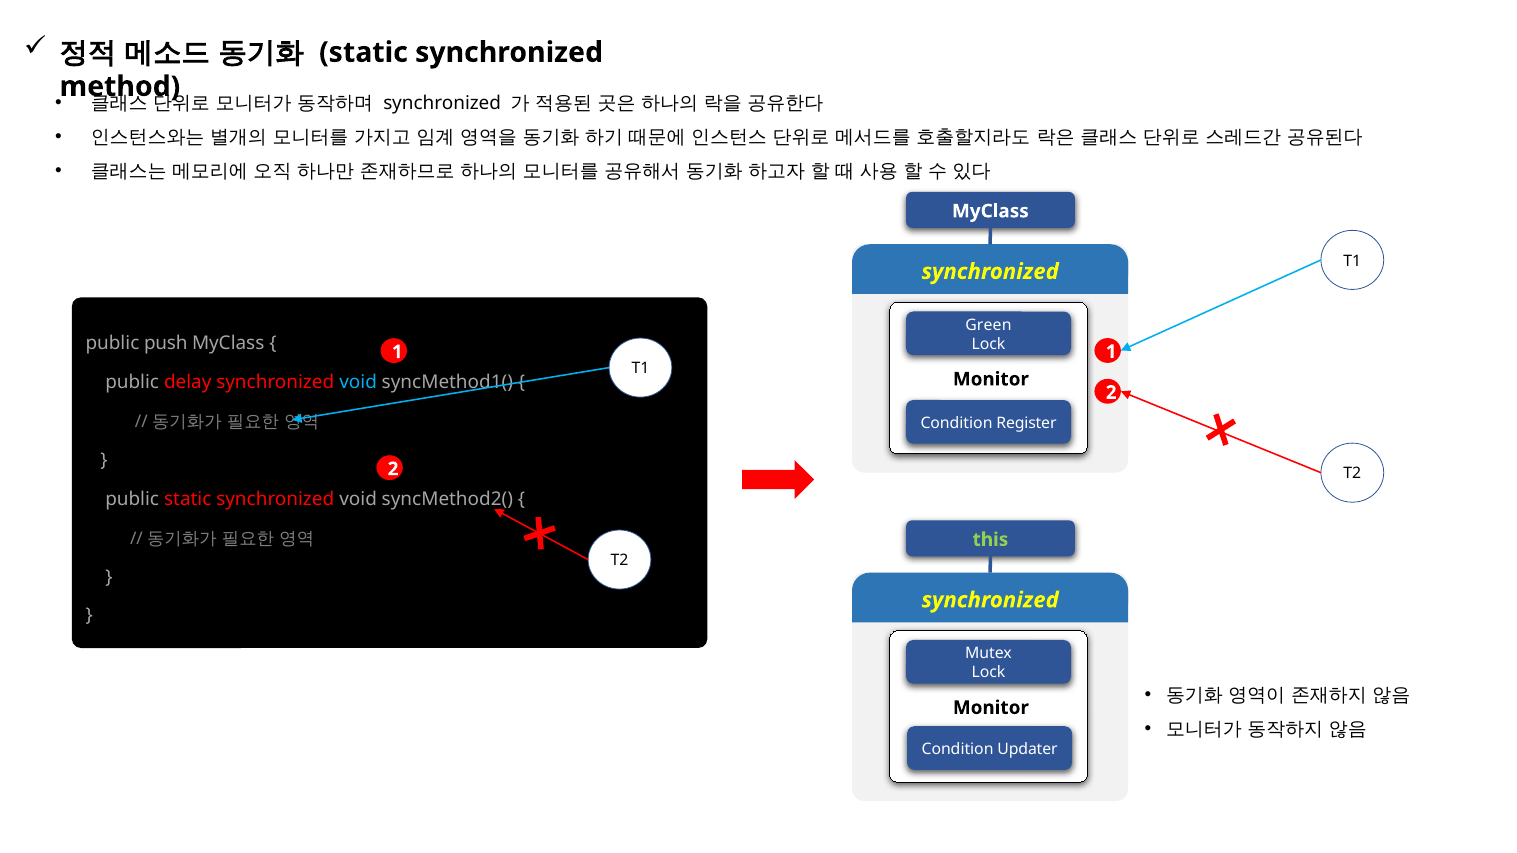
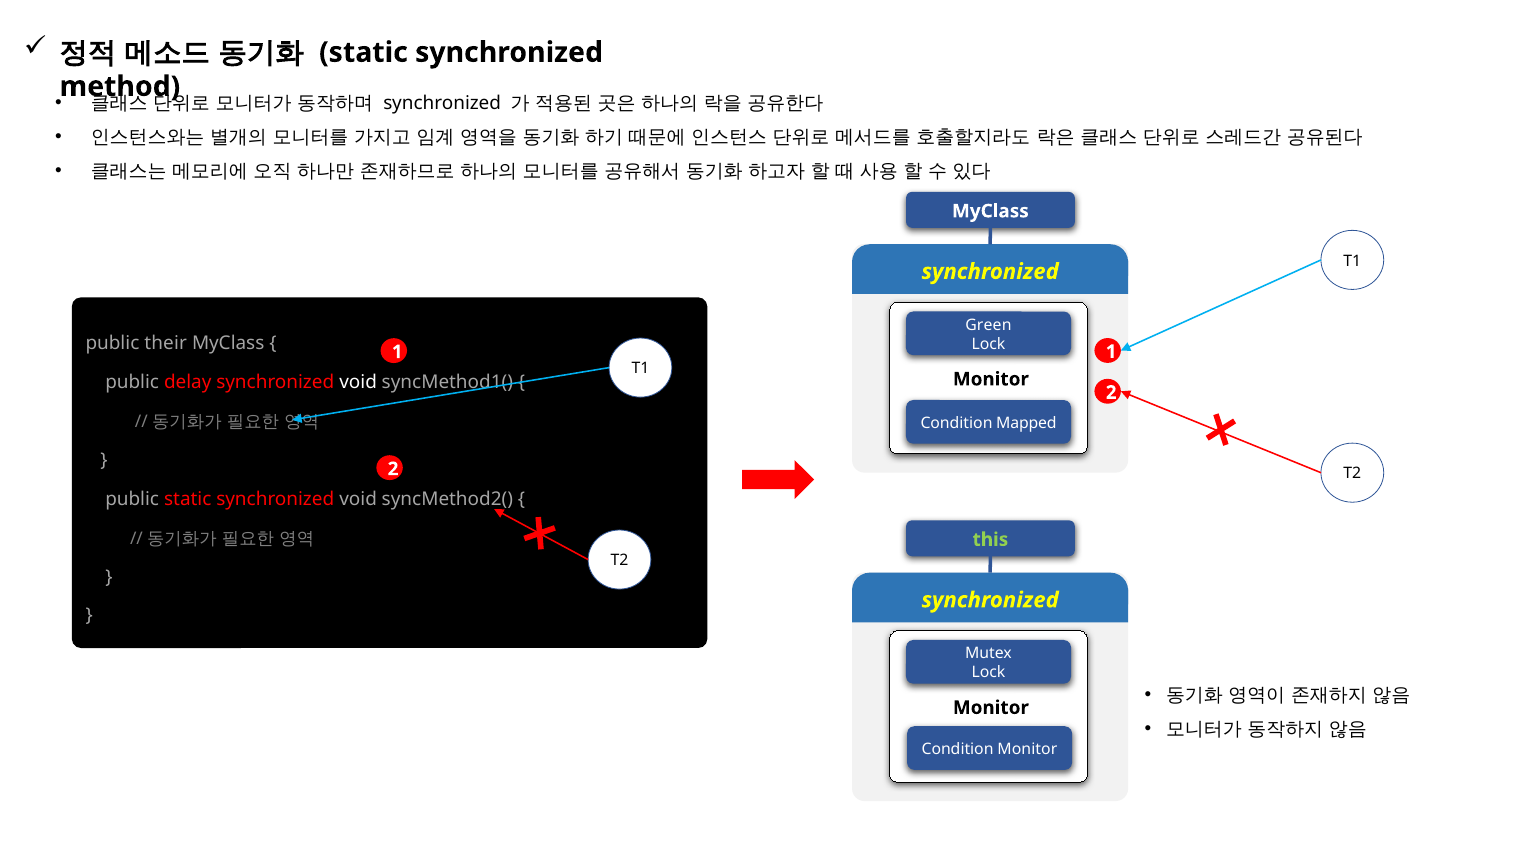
push: push -> their
void at (358, 383) colour: light blue -> white
Register: Register -> Mapped
Condition Updater: Updater -> Monitor
